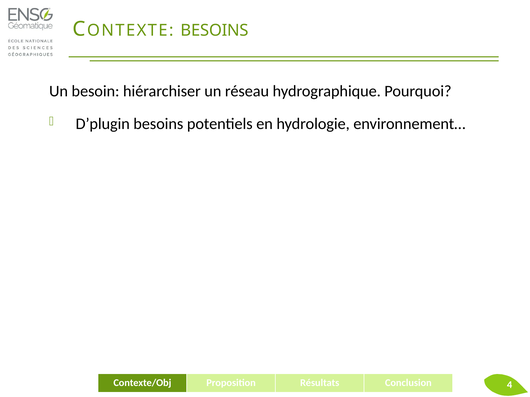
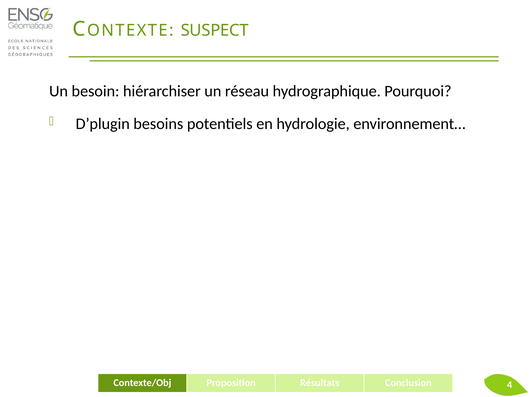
BESOINS at (215, 30): BESOINS -> SUSPECT
